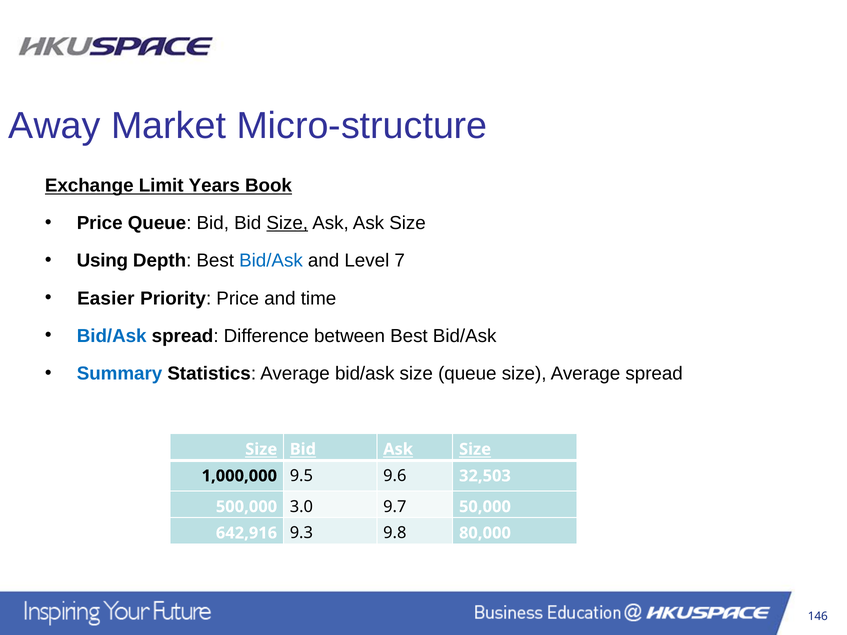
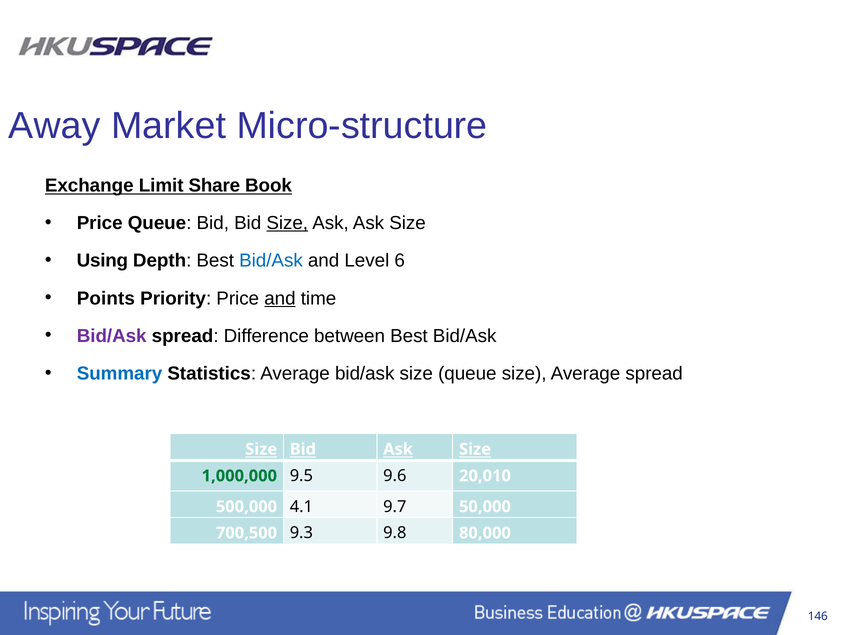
Years: Years -> Share
7: 7 -> 6
Easier: Easier -> Points
and at (280, 298) underline: none -> present
Bid/Ask at (112, 336) colour: blue -> purple
1,000,000 colour: black -> green
32,503: 32,503 -> 20,010
3.0: 3.0 -> 4.1
642,916: 642,916 -> 700,500
